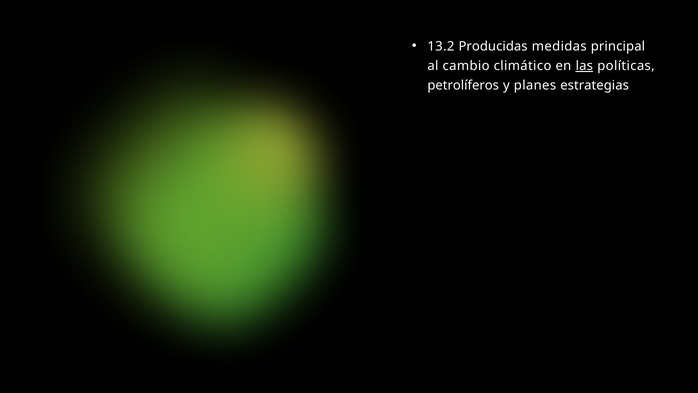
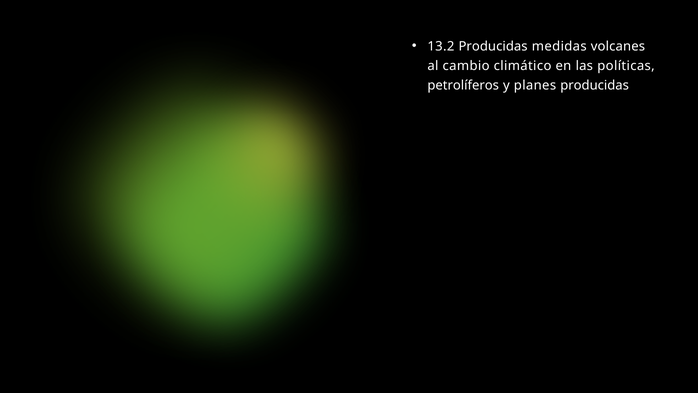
principal: principal -> volcanes
las underline: present -> none
planes estrategias: estrategias -> producidas
